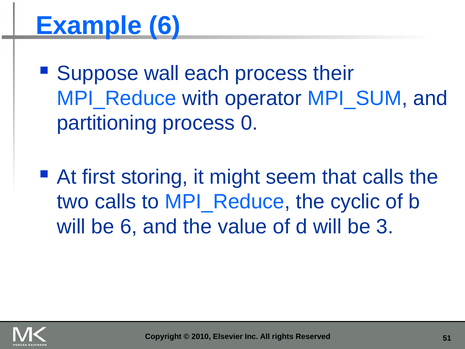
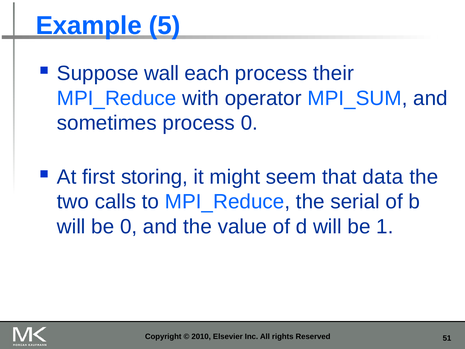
Example 6: 6 -> 5
partitioning: partitioning -> sometimes
that calls: calls -> data
cyclic: cyclic -> serial
be 6: 6 -> 0
3: 3 -> 1
